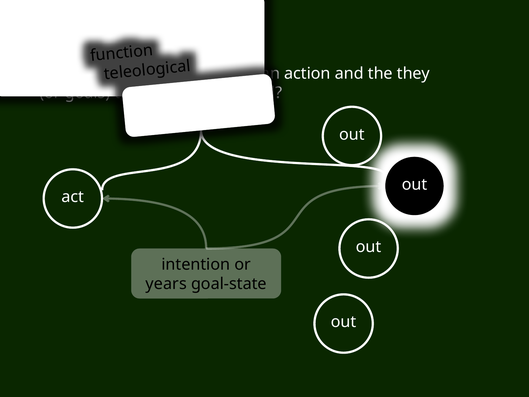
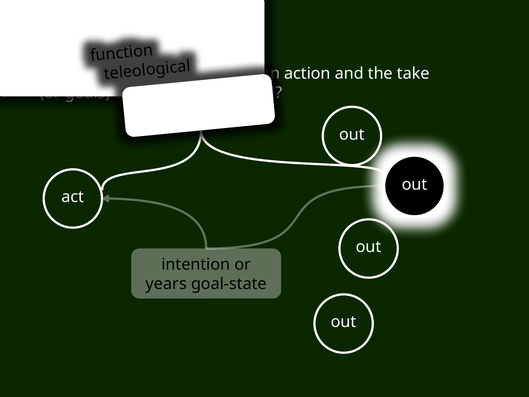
they: they -> take
